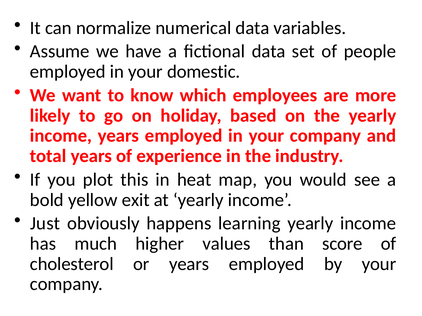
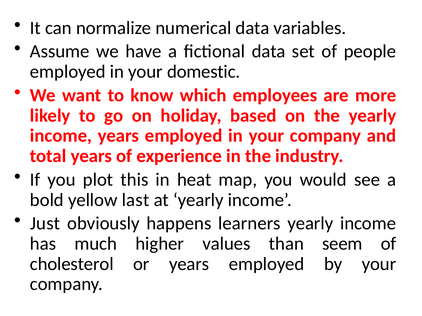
exit: exit -> last
learning: learning -> learners
score: score -> seem
